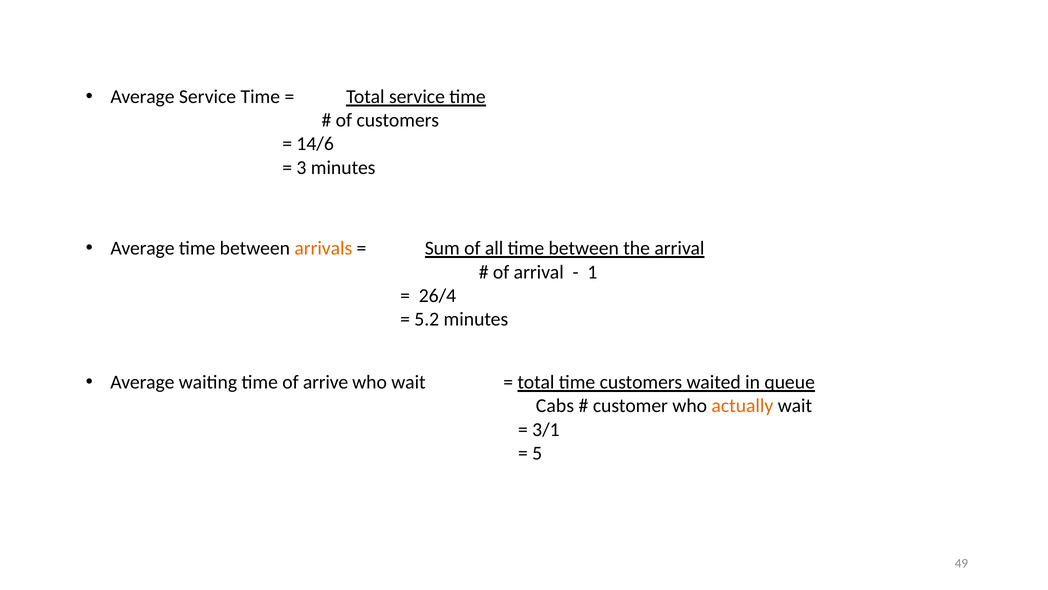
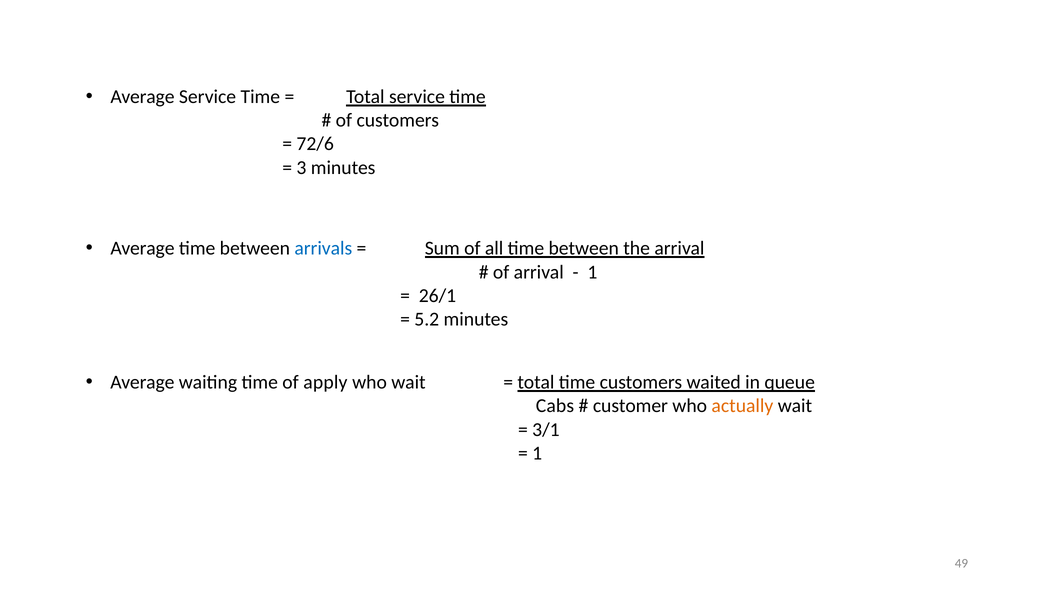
14/6: 14/6 -> 72/6
arrivals colour: orange -> blue
26/4: 26/4 -> 26/1
arrive: arrive -> apply
5 at (537, 453): 5 -> 1
